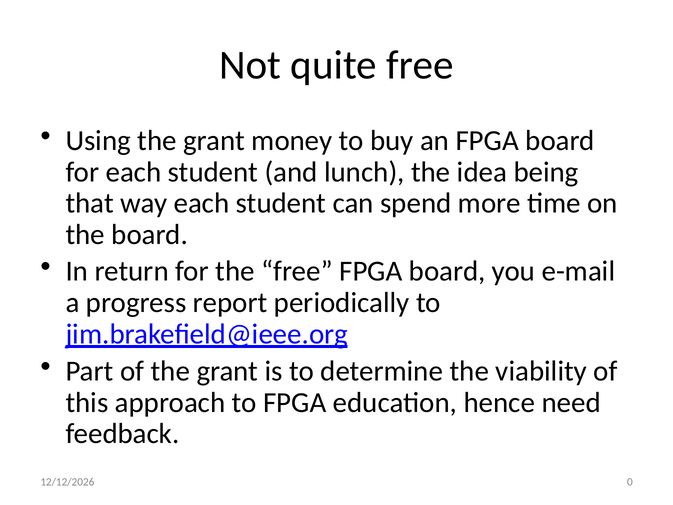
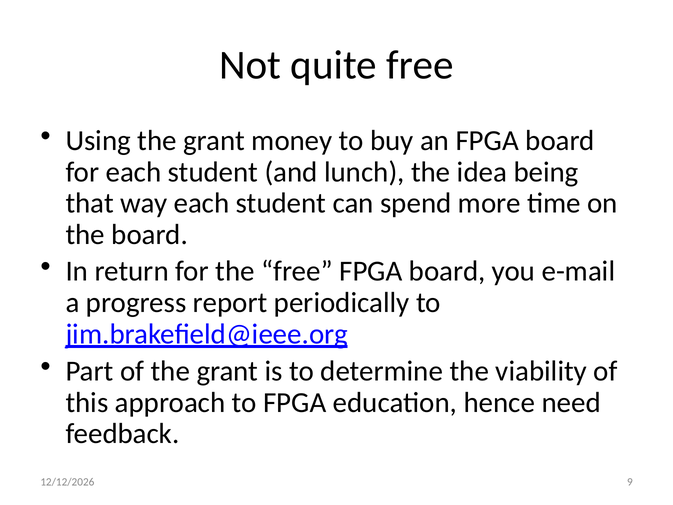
0: 0 -> 9
